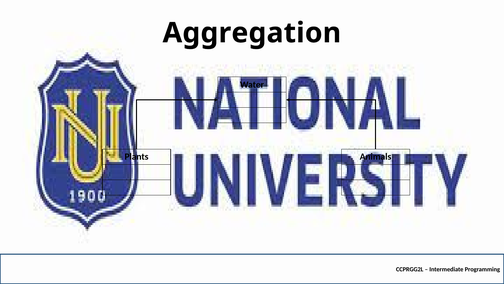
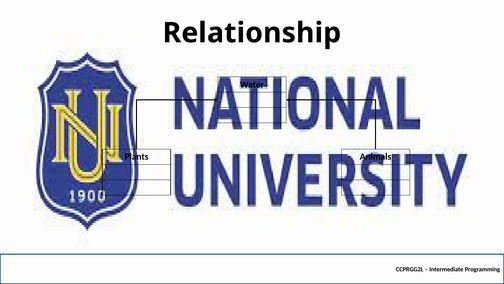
Aggregation: Aggregation -> Relationship
